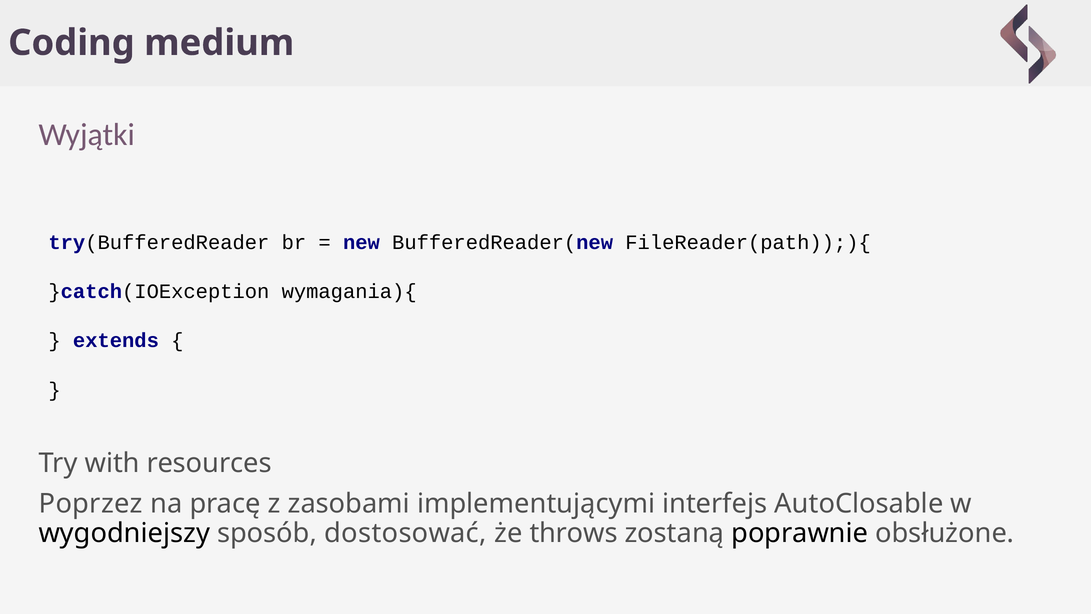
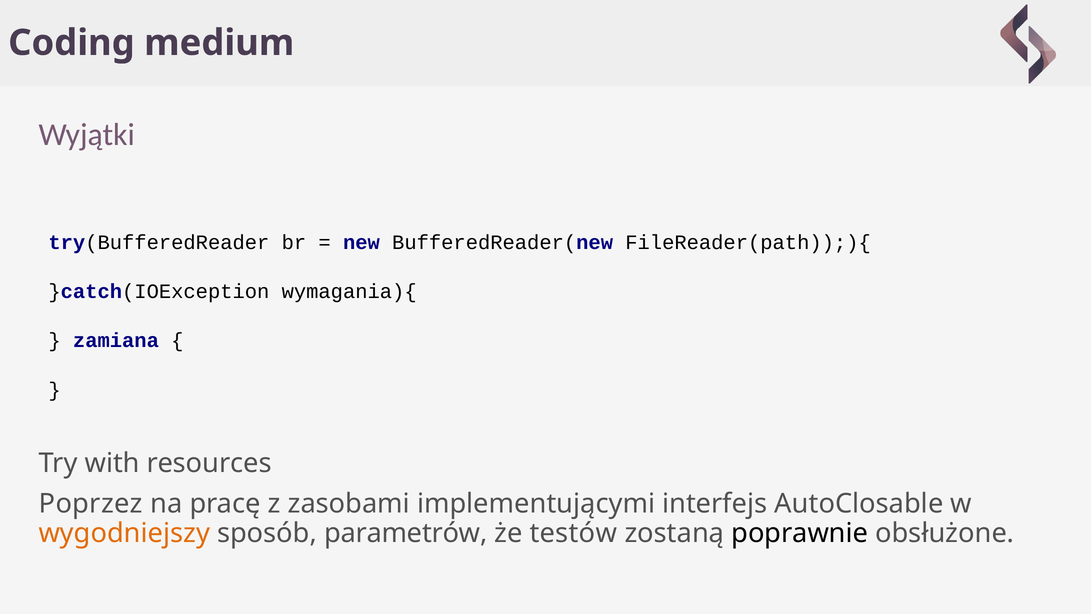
extends: extends -> zamiana
wygodniejszy colour: black -> orange
dostosować: dostosować -> parametrów
throws: throws -> testów
